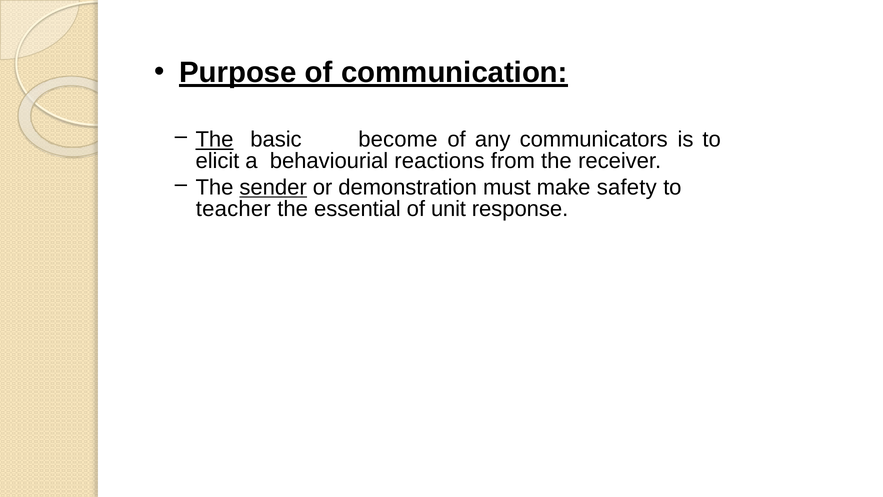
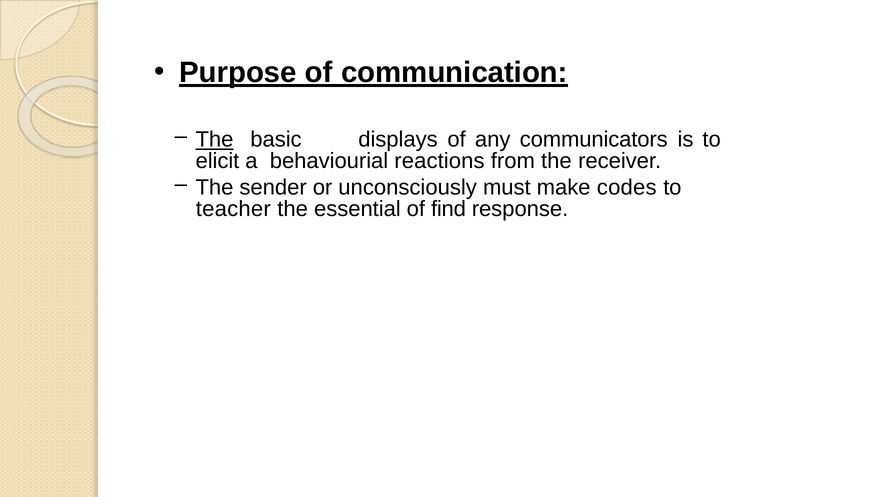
become: become -> displays
sender underline: present -> none
demonstration: demonstration -> unconsciously
safety: safety -> codes
unit: unit -> find
